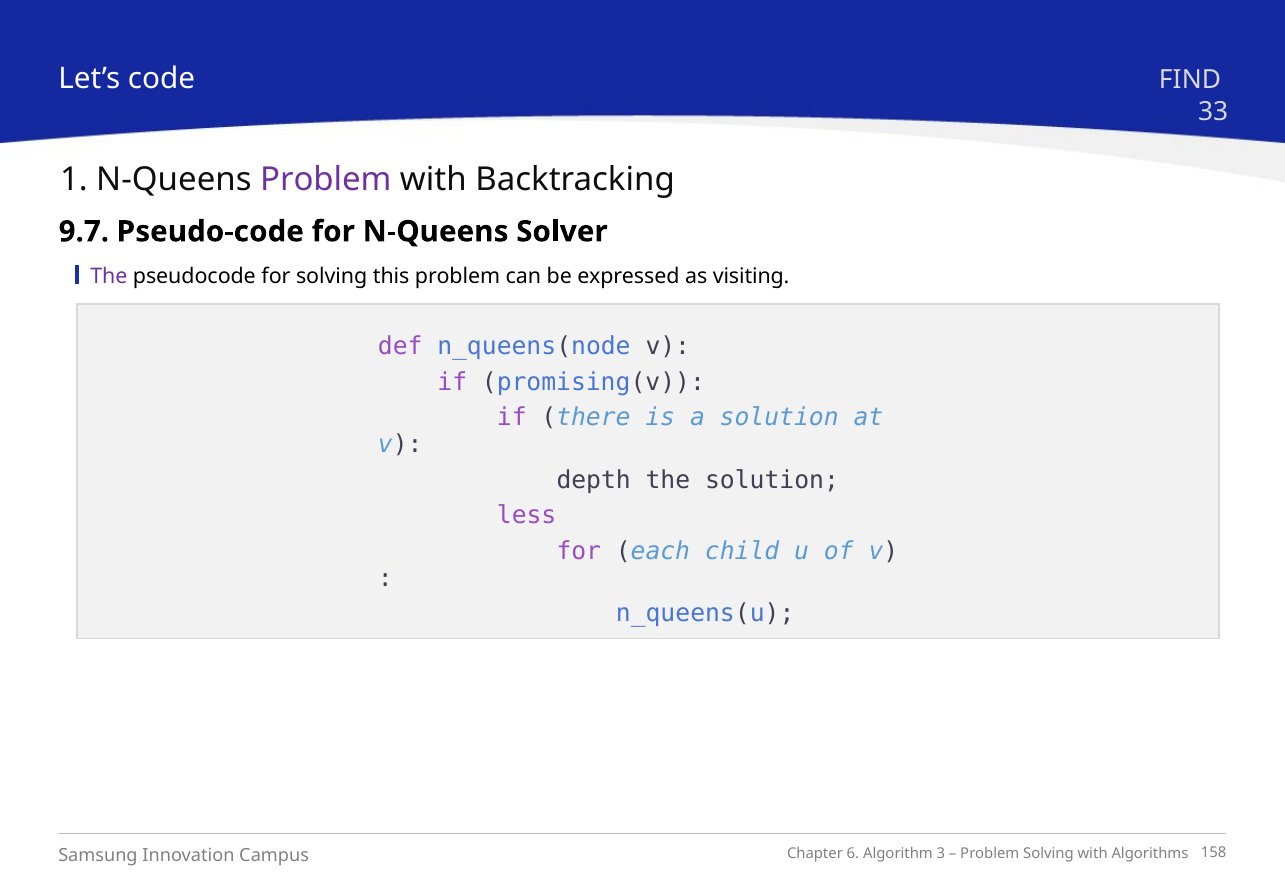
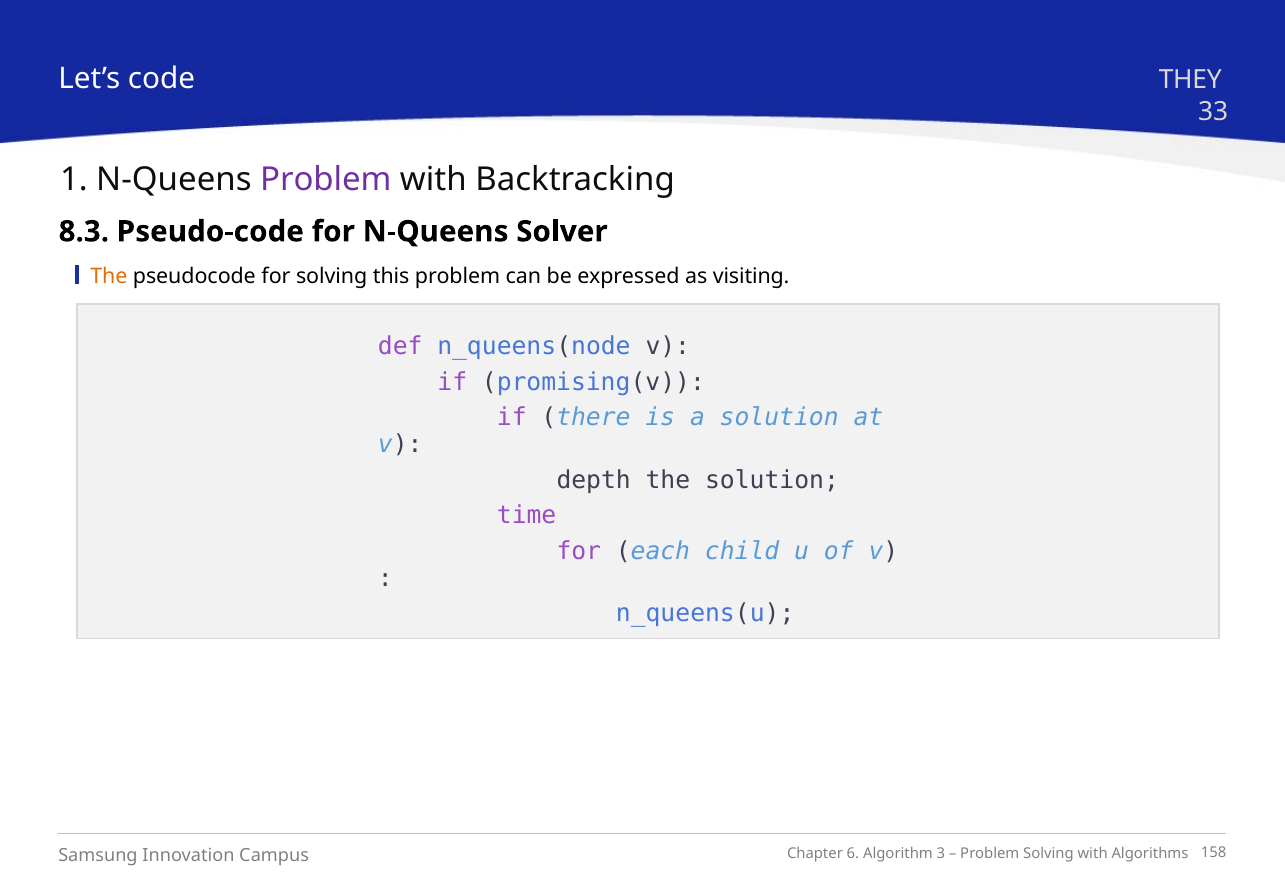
FIND: FIND -> THEY
9.7: 9.7 -> 8.3
The at (109, 276) colour: purple -> orange
less: less -> time
